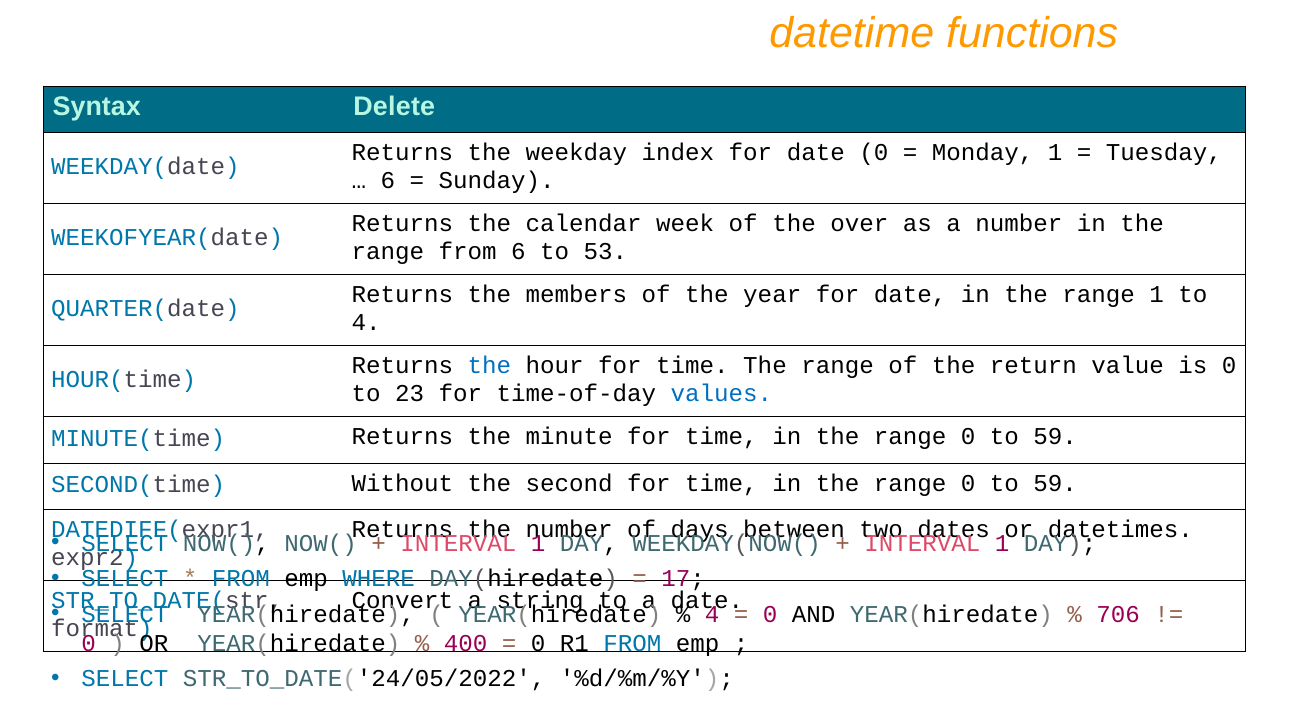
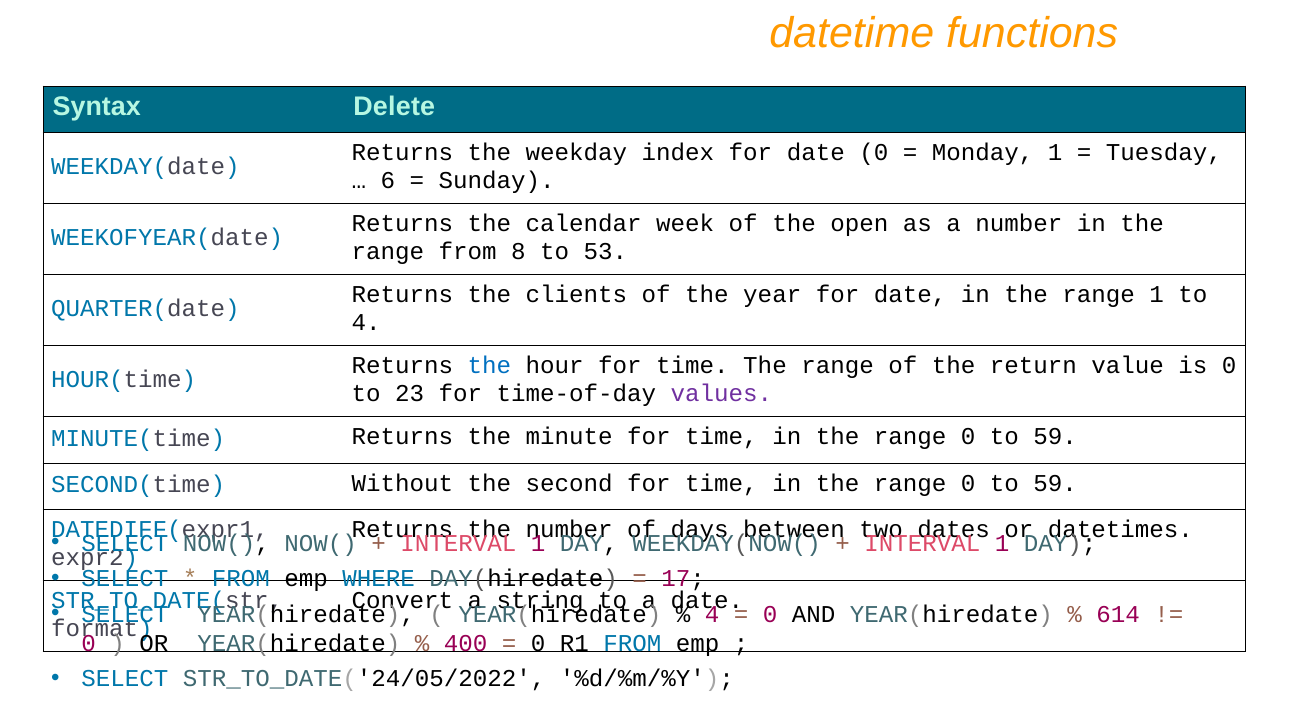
over: over -> open
from 6: 6 -> 8
members: members -> clients
values colour: blue -> purple
706: 706 -> 614
